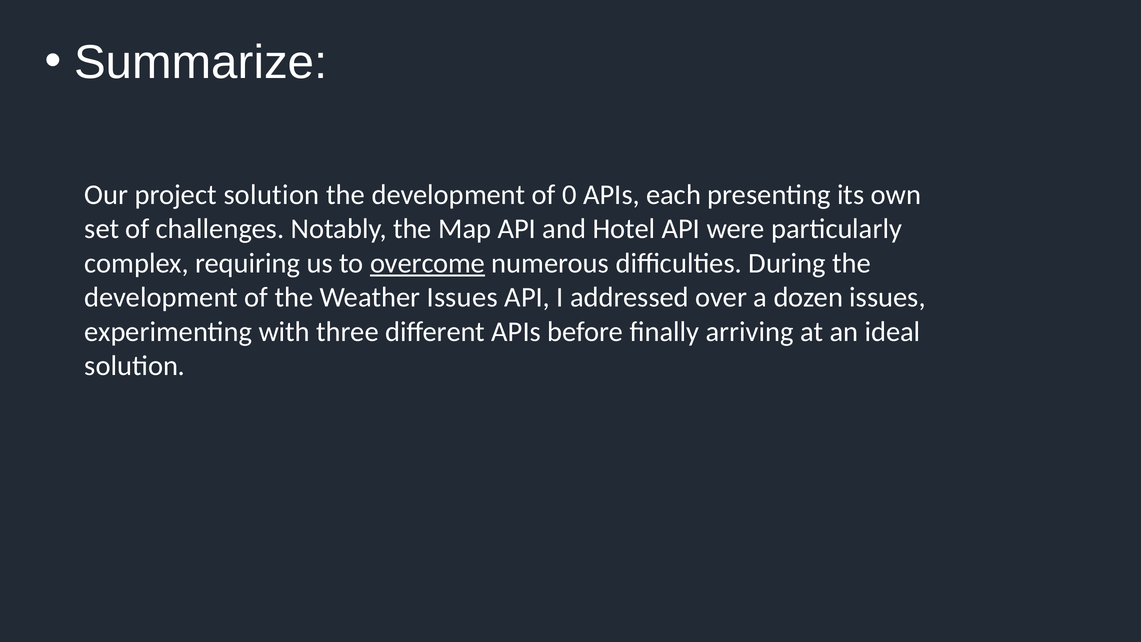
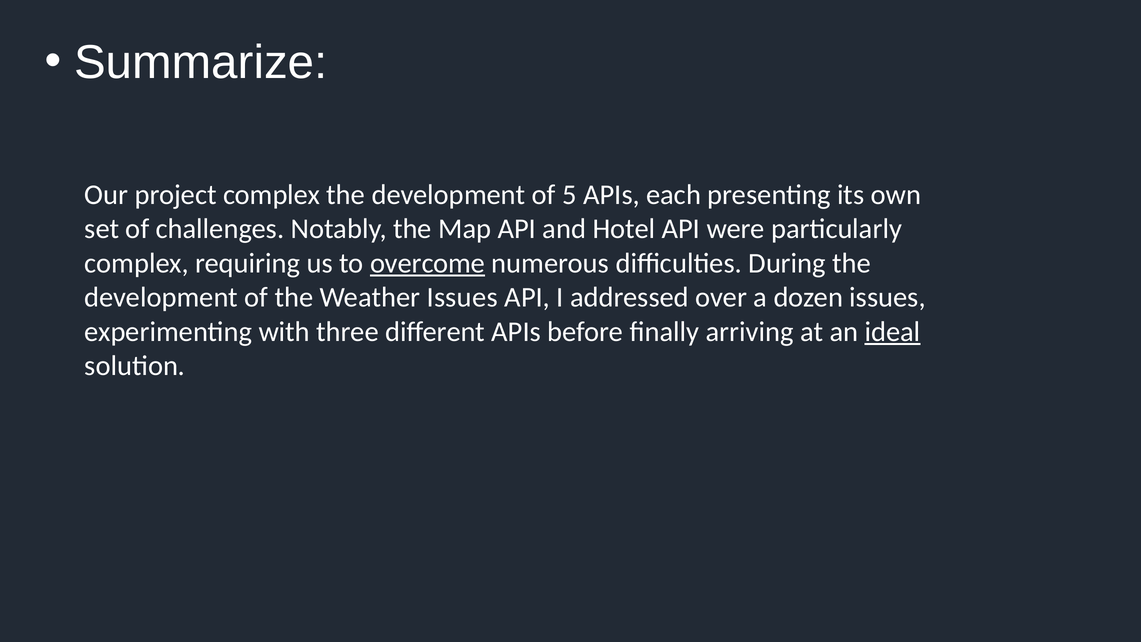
project solution: solution -> complex
0: 0 -> 5
ideal underline: none -> present
